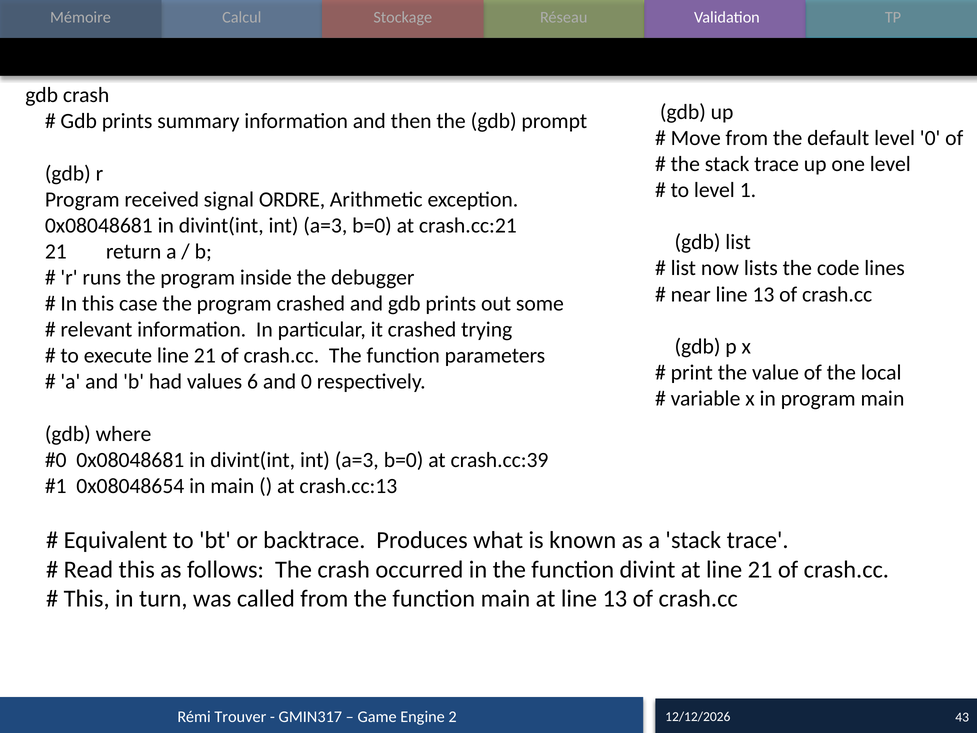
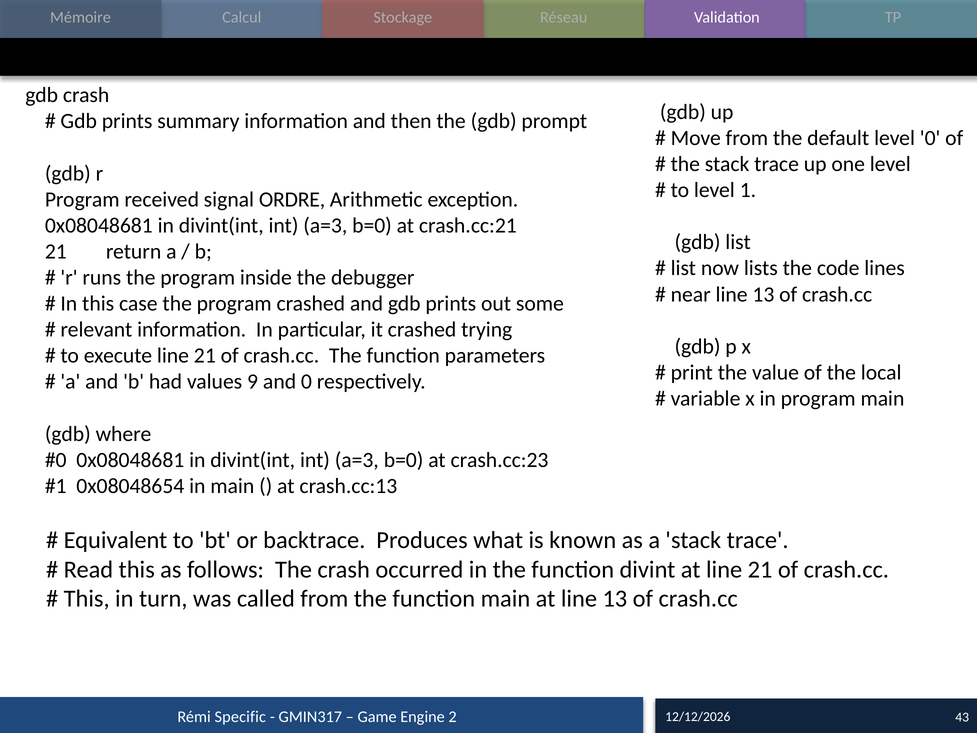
6: 6 -> 9
crash.cc:39: crash.cc:39 -> crash.cc:23
Trouver: Trouver -> Specific
